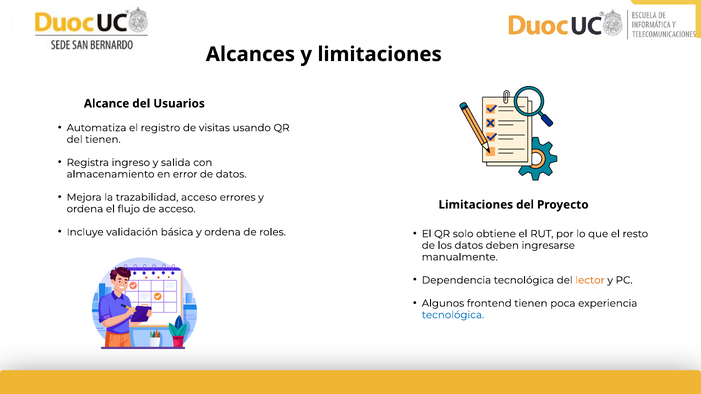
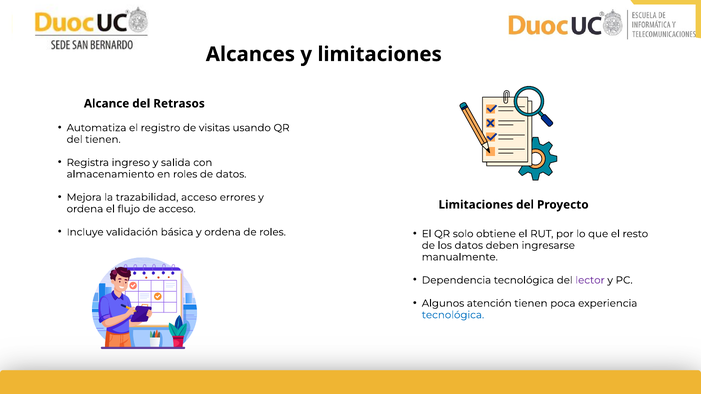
Usuarios: Usuarios -> Retrasos
en error: error -> roles
lector colour: orange -> purple
frontend: frontend -> atención
